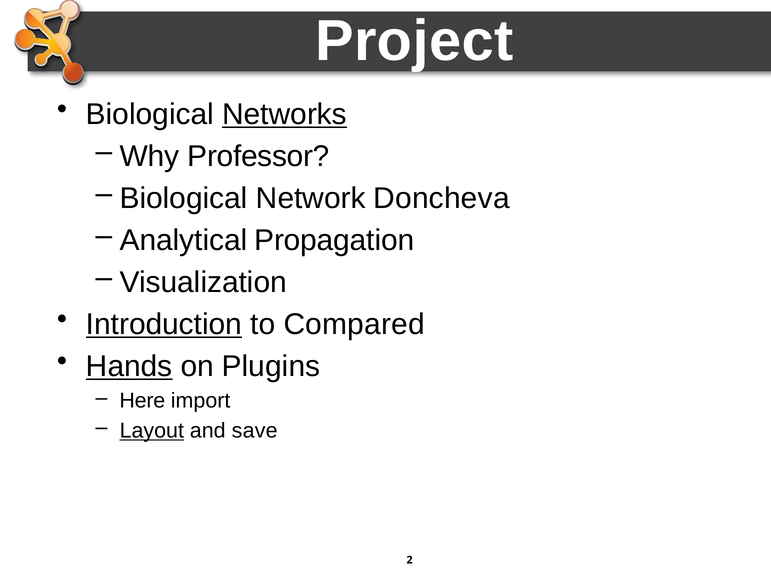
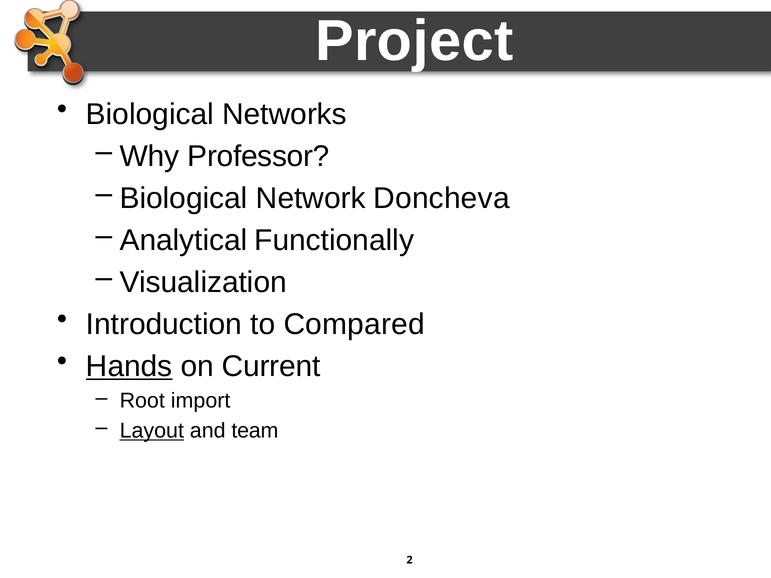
Networks underline: present -> none
Propagation: Propagation -> Functionally
Introduction underline: present -> none
Plugins: Plugins -> Current
Here: Here -> Root
save: save -> team
